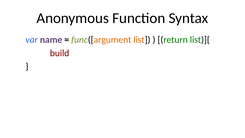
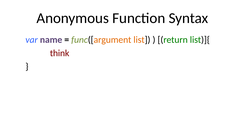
build: build -> think
